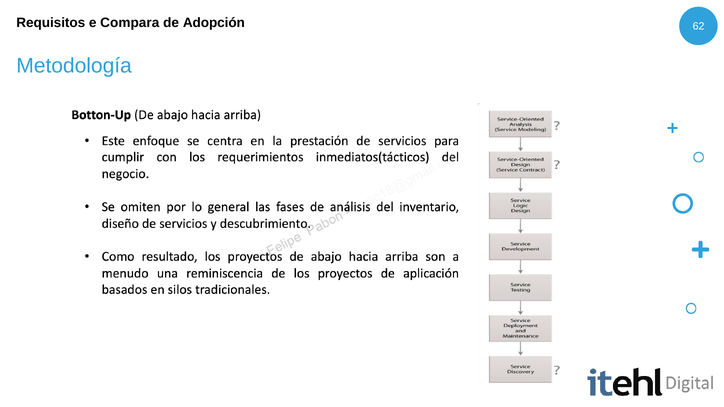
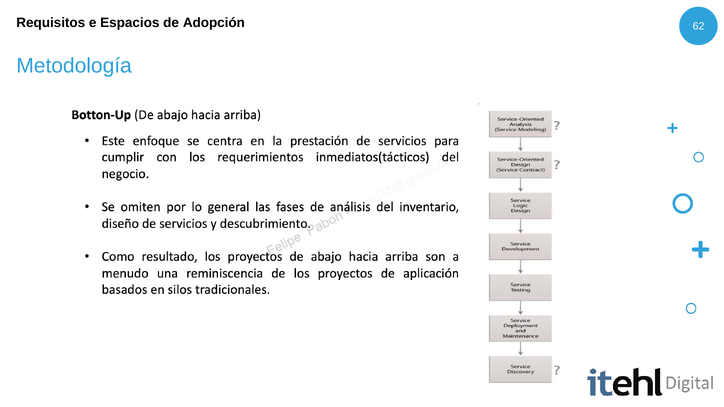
Compara: Compara -> Espacios
